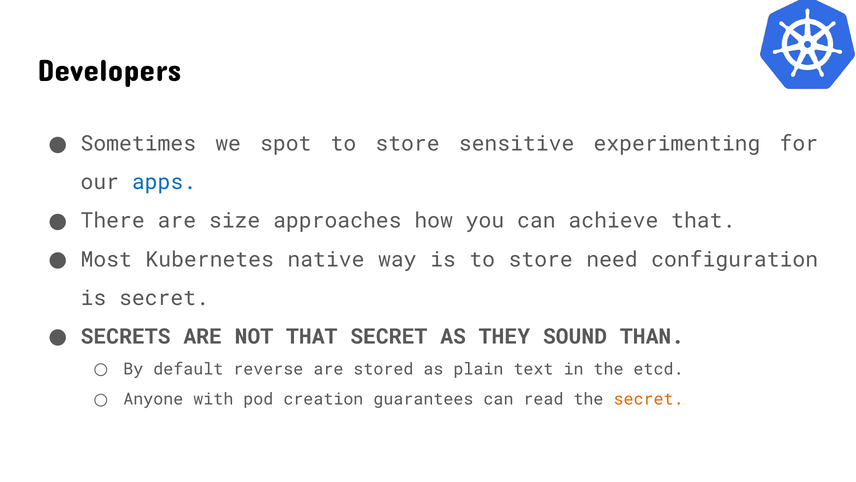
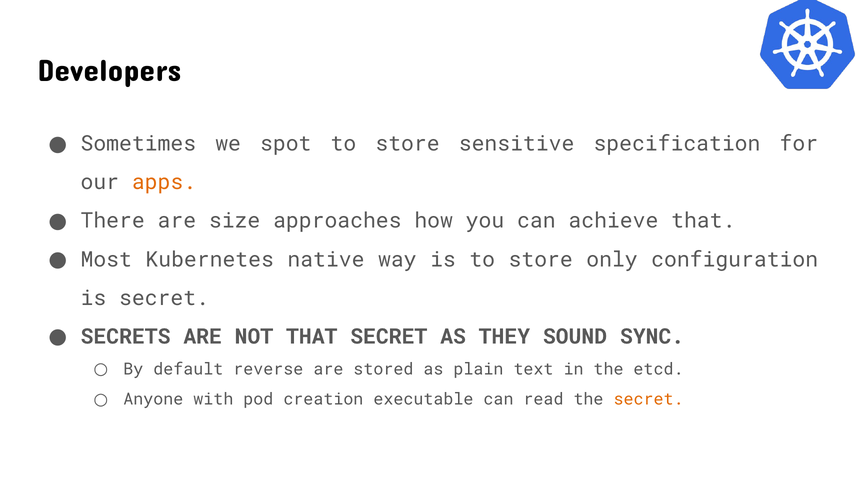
experimenting: experimenting -> specification
apps colour: blue -> orange
need: need -> only
THAN: THAN -> SYNC
guarantees: guarantees -> executable
